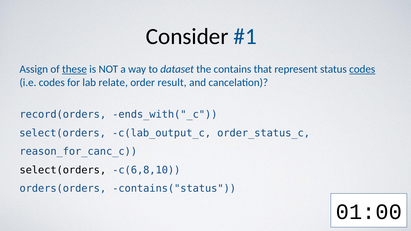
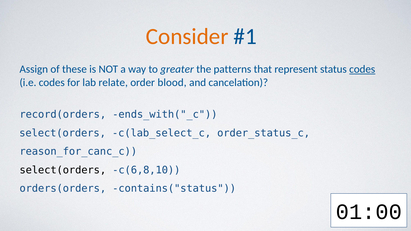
Consider colour: black -> orange
these underline: present -> none
dataset: dataset -> greater
contains: contains -> patterns
result: result -> blood
c(lab_output_c: c(lab_output_c -> c(lab_select_c
